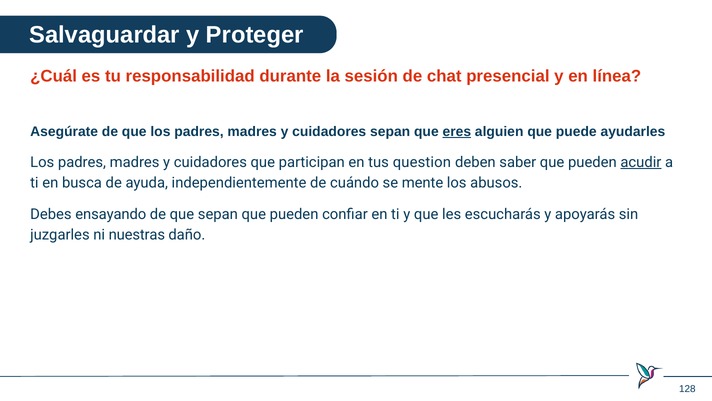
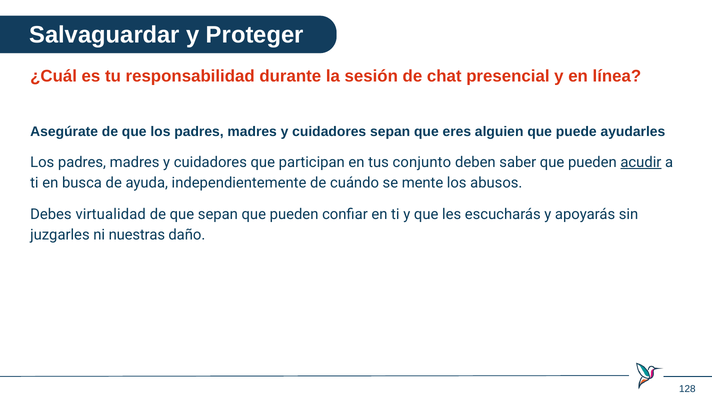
eres underline: present -> none
question: question -> conjunto
ensayando: ensayando -> virtualidad
